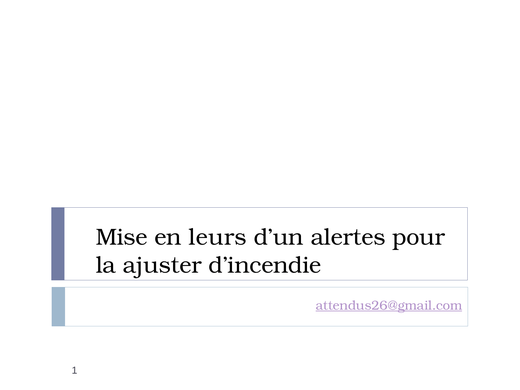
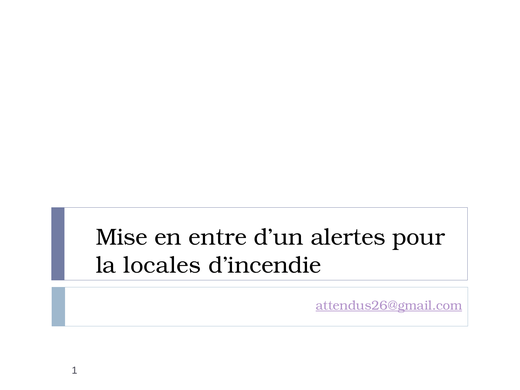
leurs: leurs -> entre
ajuster: ajuster -> locales
